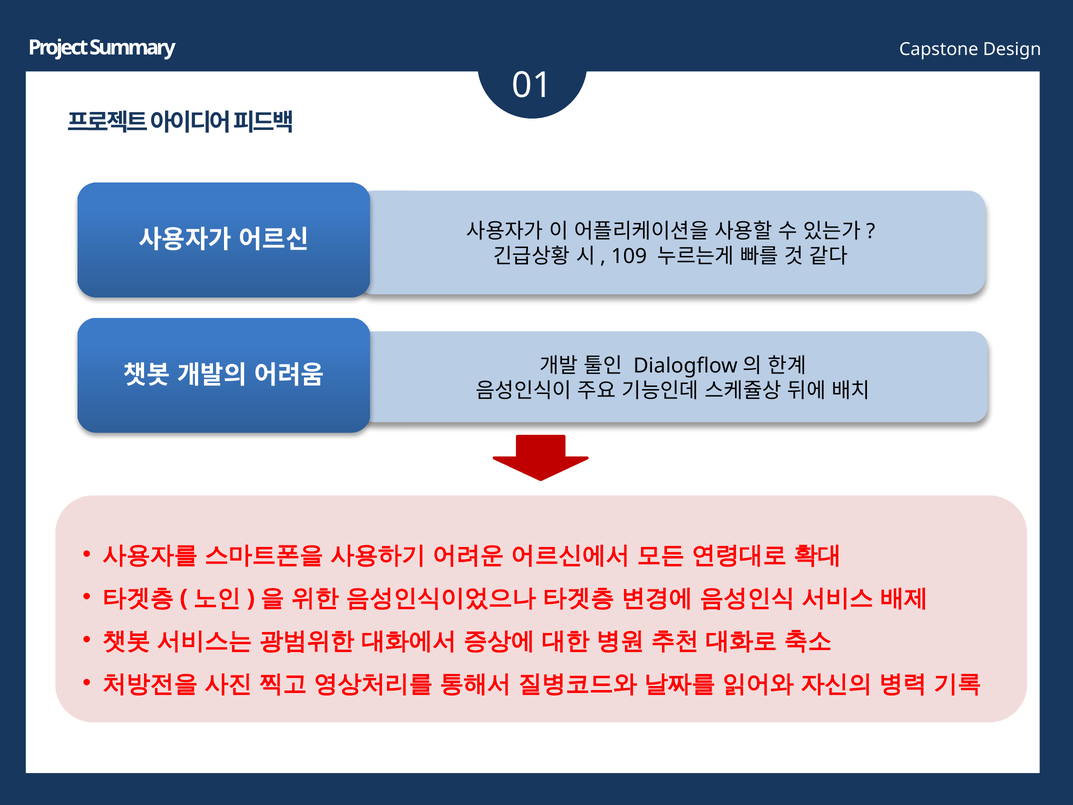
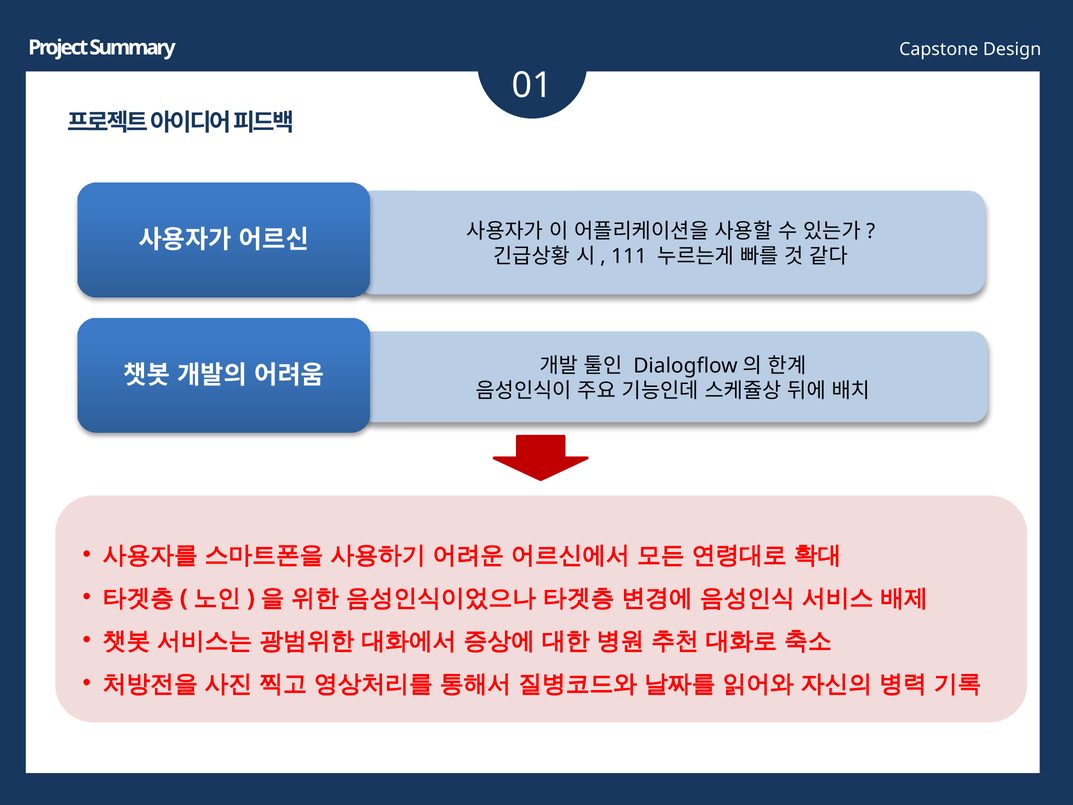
109: 109 -> 111
